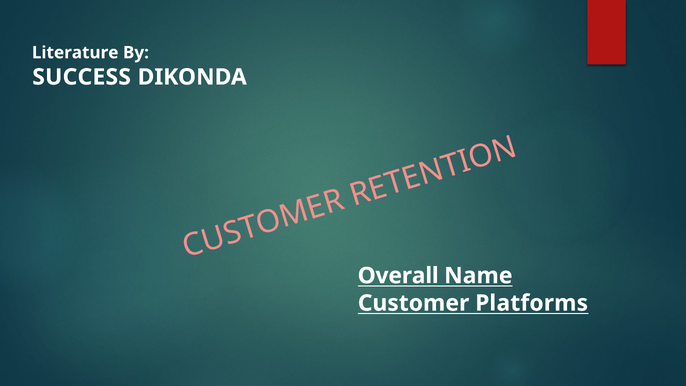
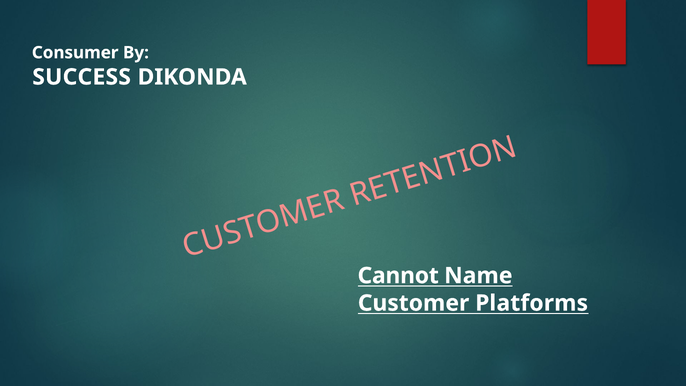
Literature: Literature -> Consumer
Overall: Overall -> Cannot
